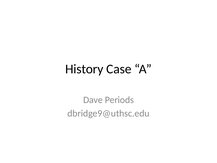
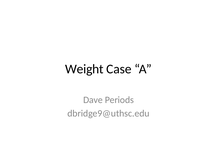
History: History -> Weight
